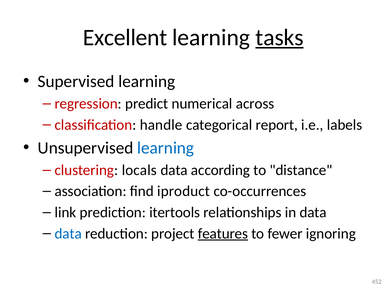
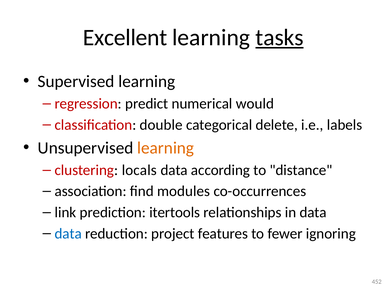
across: across -> would
handle: handle -> double
report: report -> delete
learning at (166, 147) colour: blue -> orange
iproduct: iproduct -> modules
features underline: present -> none
